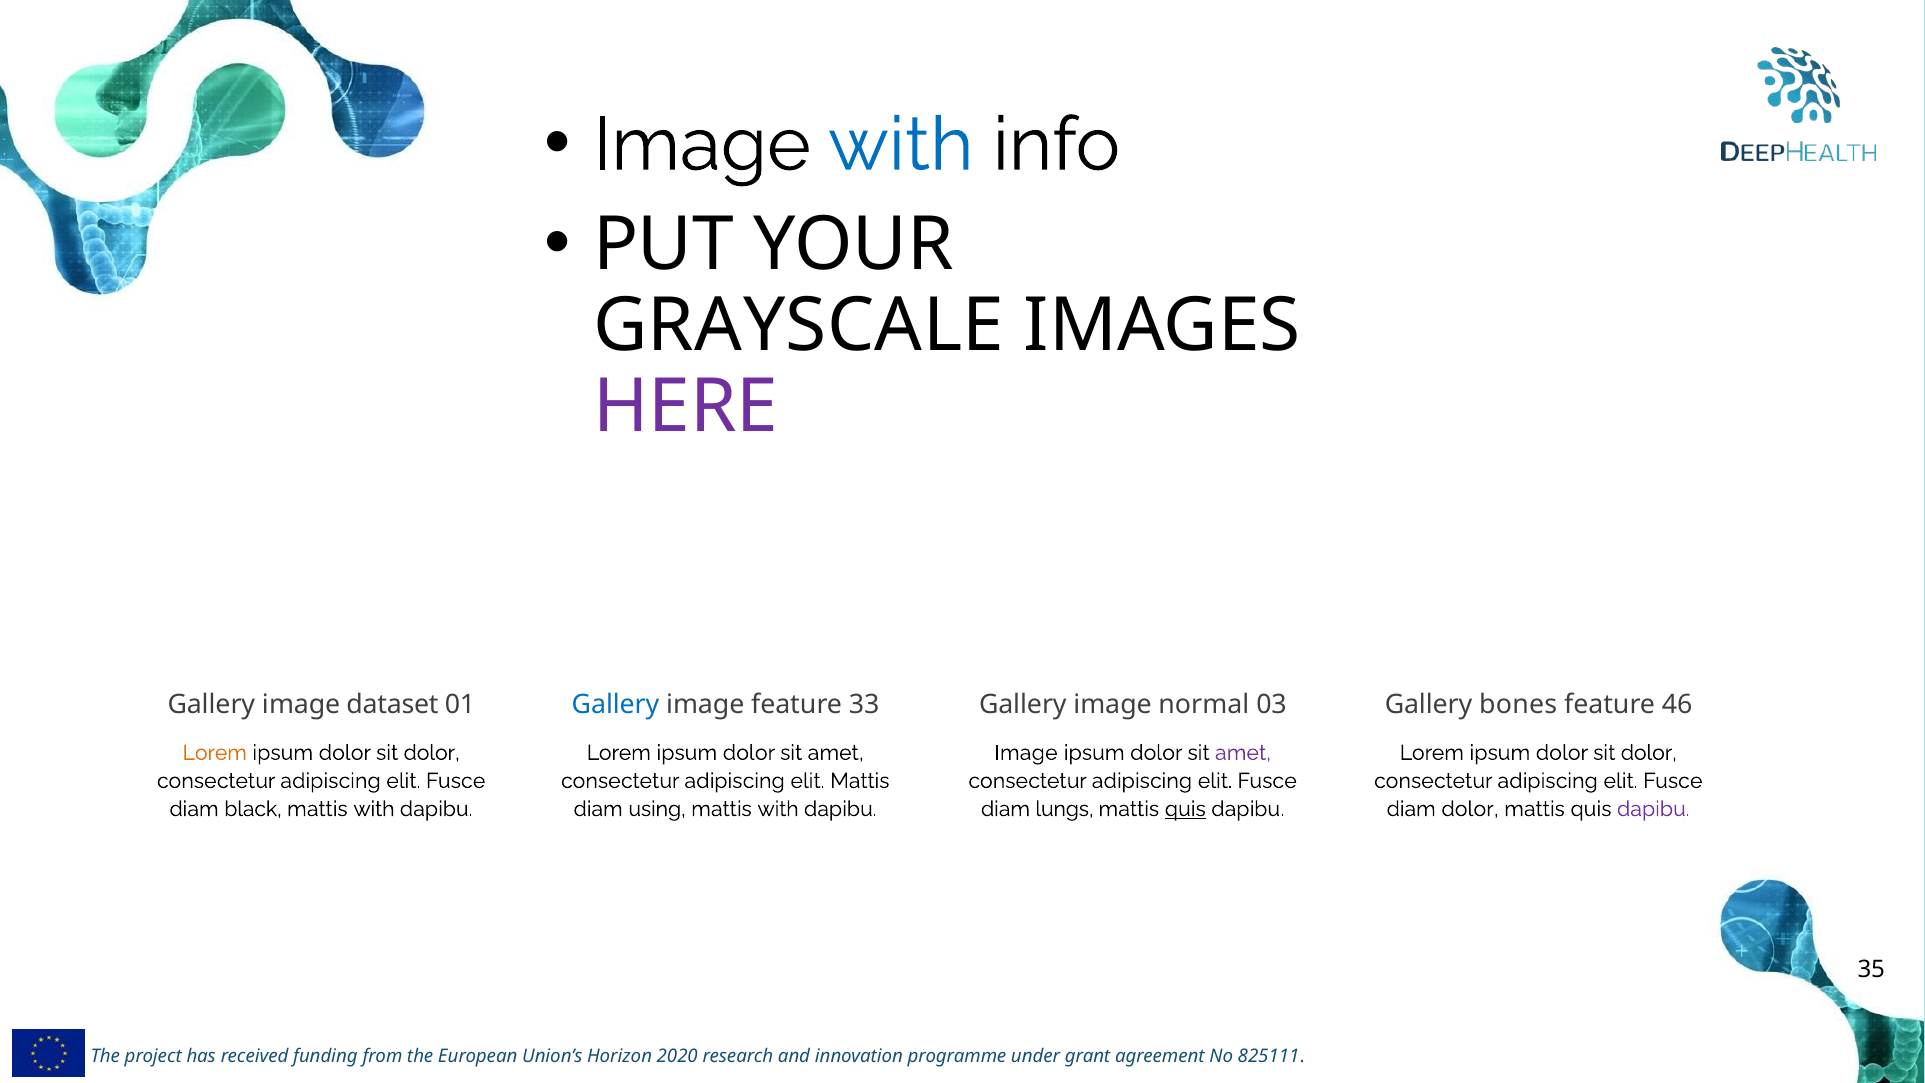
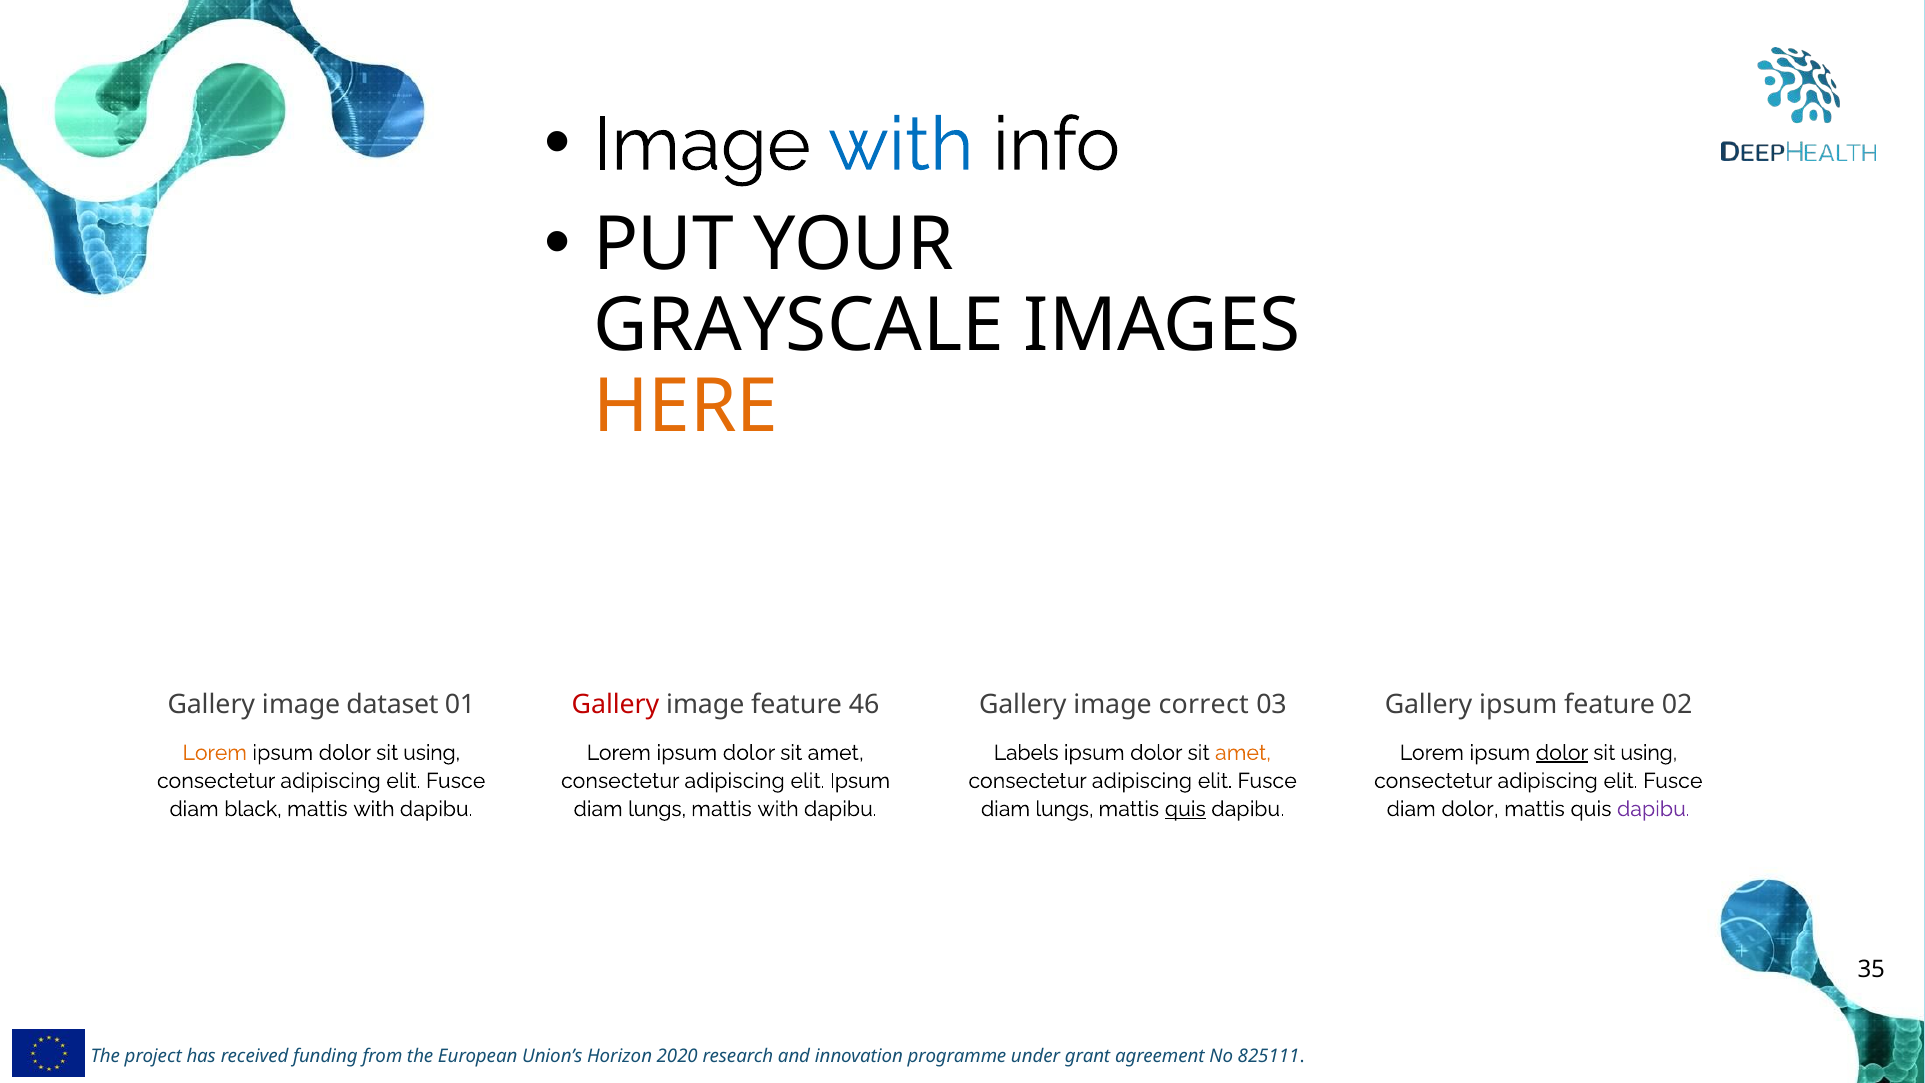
HERE colour: purple -> orange
Gallery at (616, 705) colour: blue -> red
33: 33 -> 46
normal: normal -> correct
Gallery bones: bones -> ipsum
46: 46 -> 02
dolor at (432, 753): dolor -> using
Image at (1026, 753): Image -> Labels
amet at (1243, 753) colour: purple -> orange
dolor at (1562, 753) underline: none -> present
dolor at (1649, 753): dolor -> using
elit Mattis: Mattis -> Ipsum
using at (657, 809): using -> lungs
